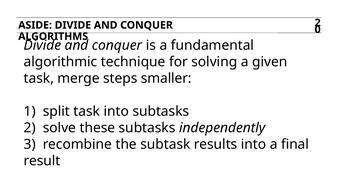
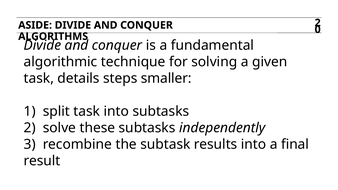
merge: merge -> details
